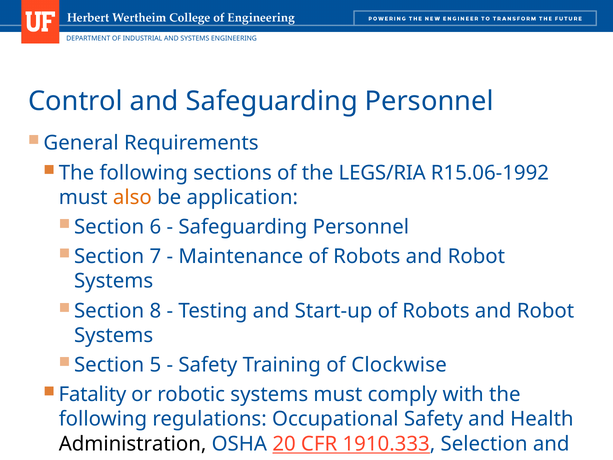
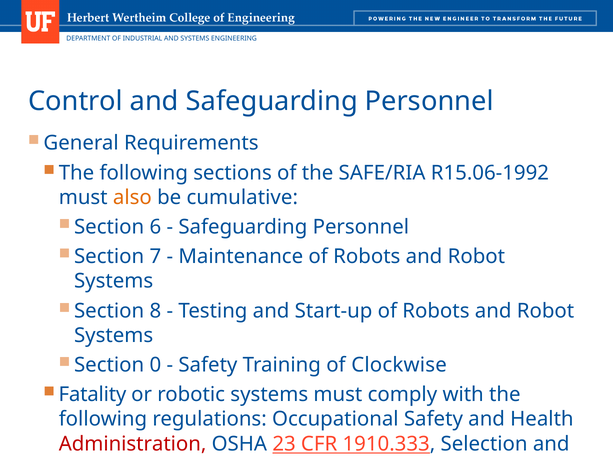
LEGS/RIA: LEGS/RIA -> SAFE/RIA
application: application -> cumulative
5: 5 -> 0
Administration colour: black -> red
20: 20 -> 23
